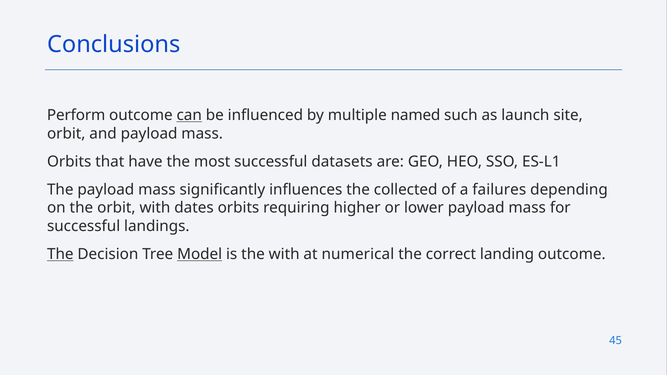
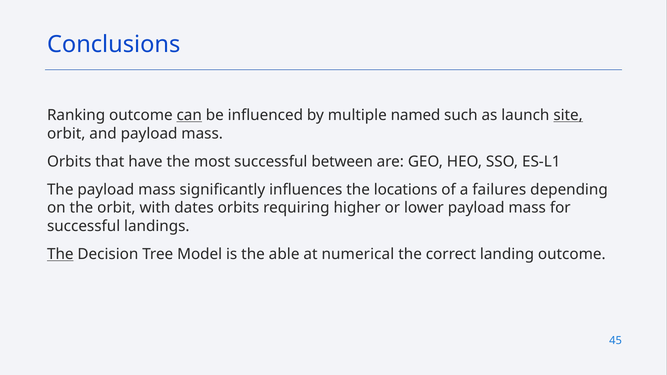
Perform: Perform -> Ranking
site underline: none -> present
datasets: datasets -> between
collected: collected -> locations
Model underline: present -> none
the with: with -> able
